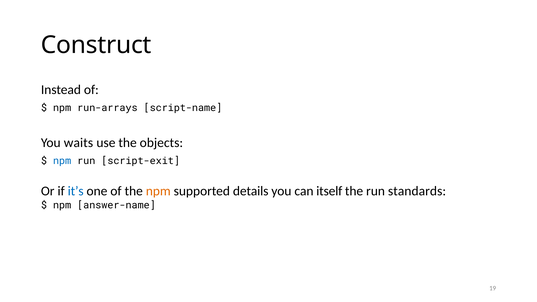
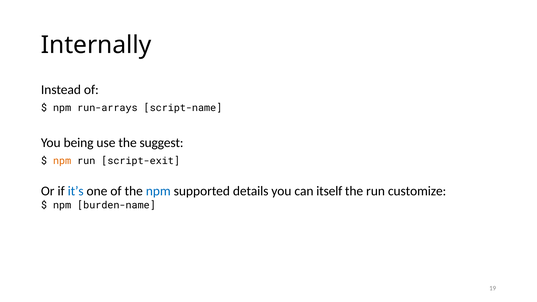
Construct: Construct -> Internally
waits: waits -> being
objects: objects -> suggest
npm at (62, 161) colour: blue -> orange
npm at (158, 191) colour: orange -> blue
standards: standards -> customize
answer-name: answer-name -> burden-name
